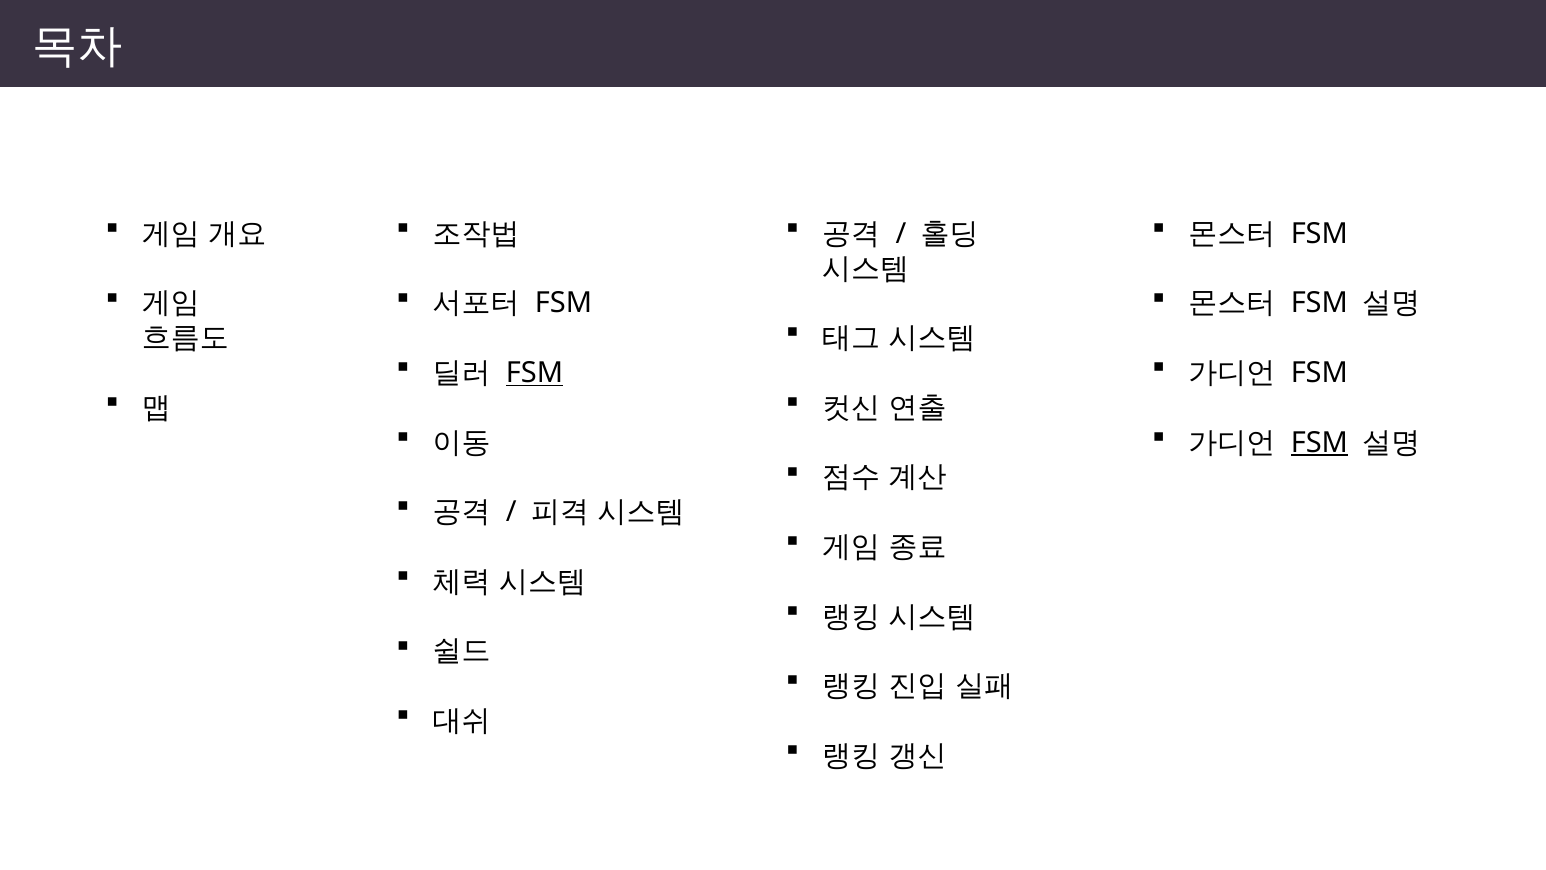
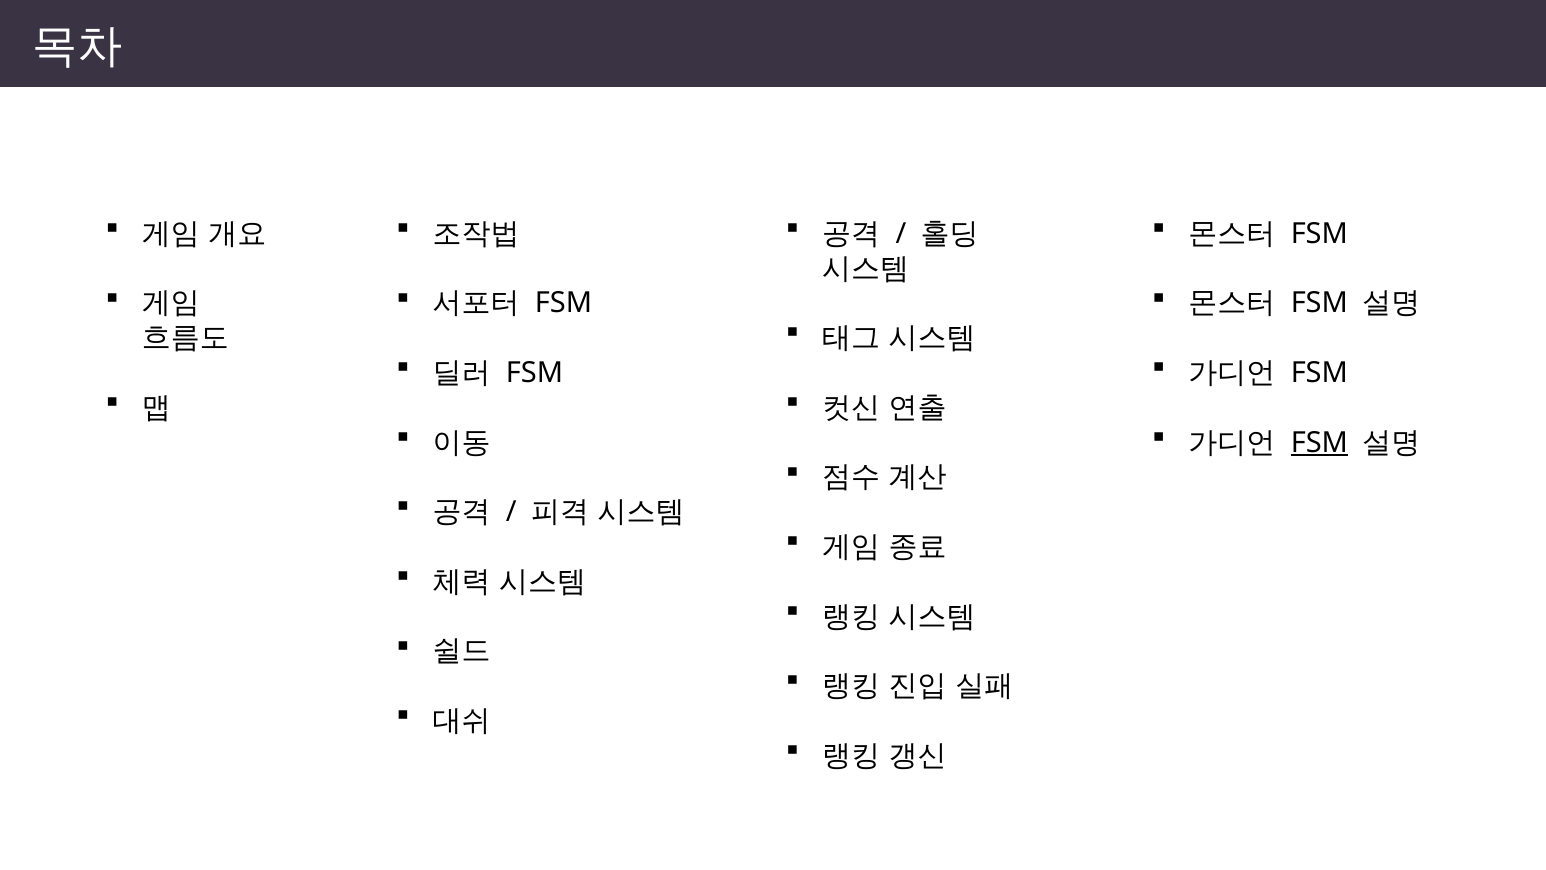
FSM at (535, 373) underline: present -> none
